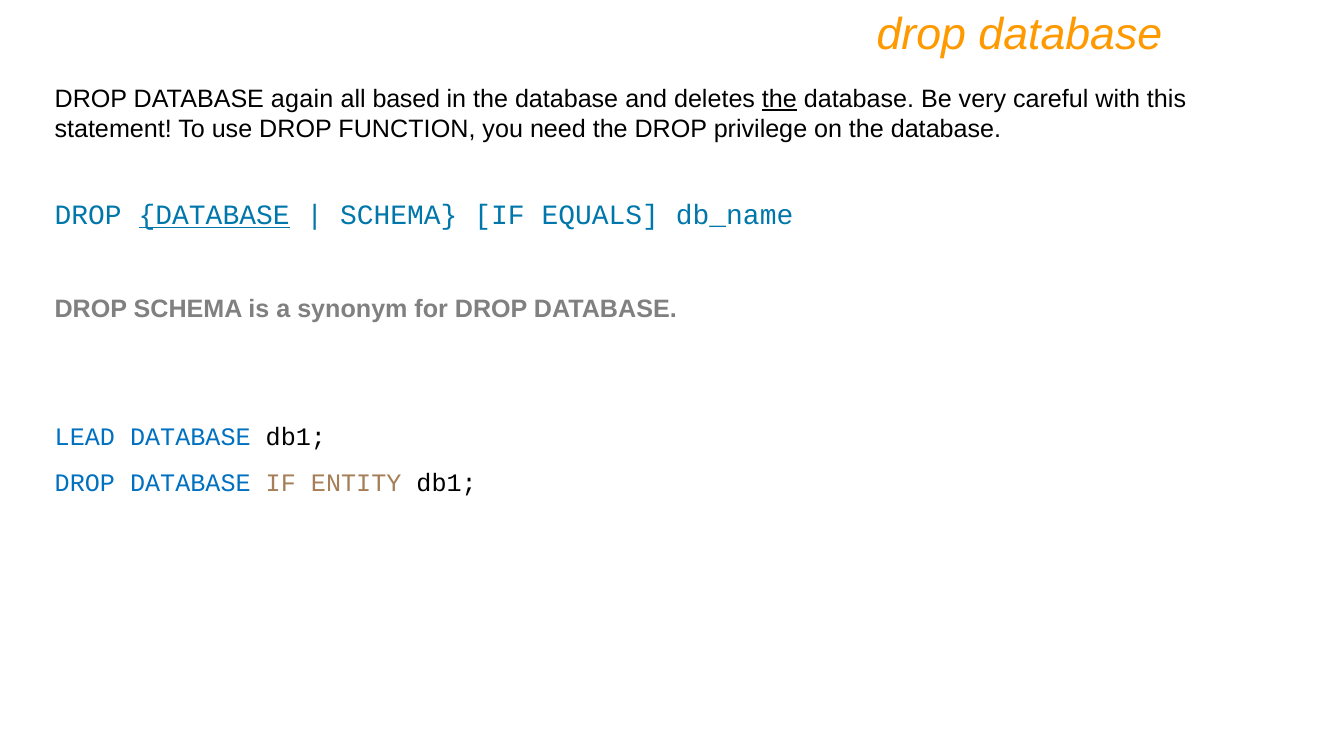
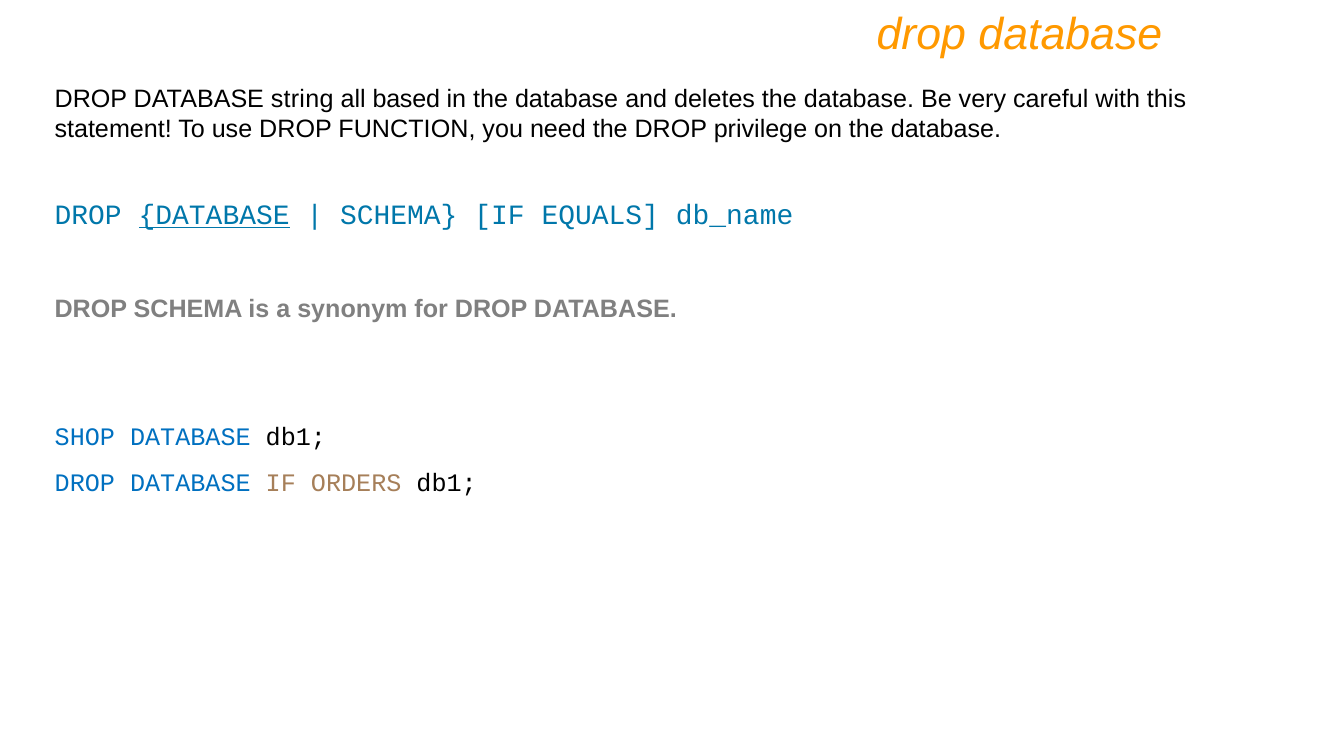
again: again -> string
the at (779, 99) underline: present -> none
LEAD: LEAD -> SHOP
ENTITY: ENTITY -> ORDERS
